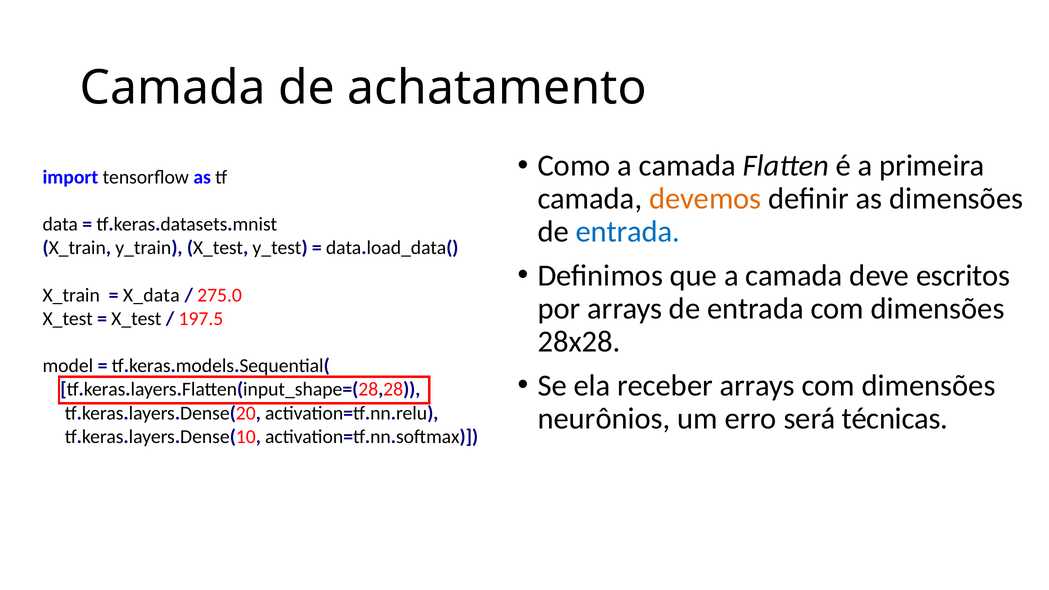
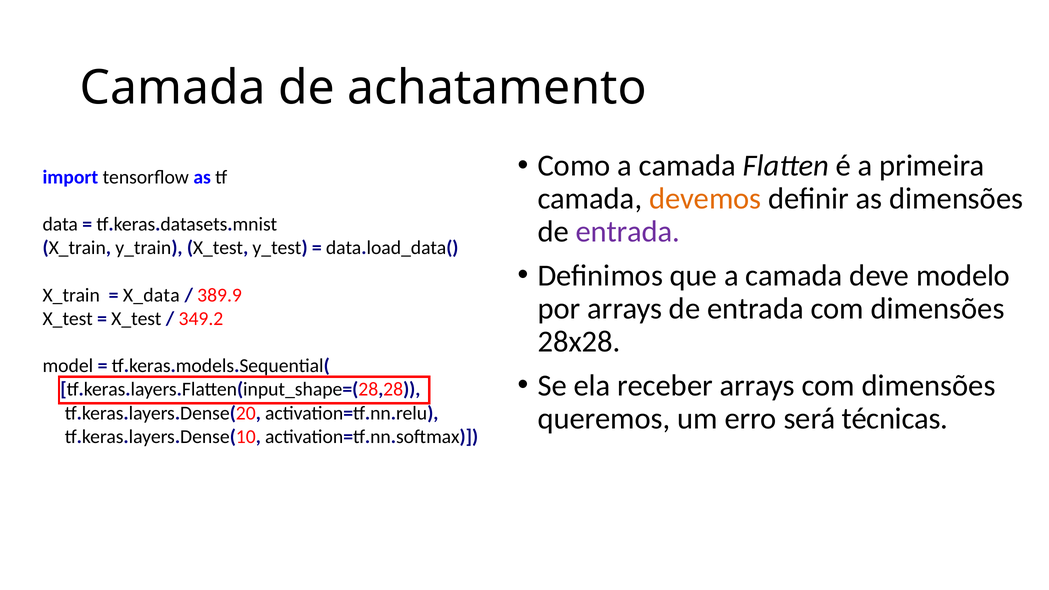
entrada at (628, 232) colour: blue -> purple
escritos: escritos -> modelo
275.0: 275.0 -> 389.9
197.5: 197.5 -> 349.2
neurônios: neurônios -> queremos
